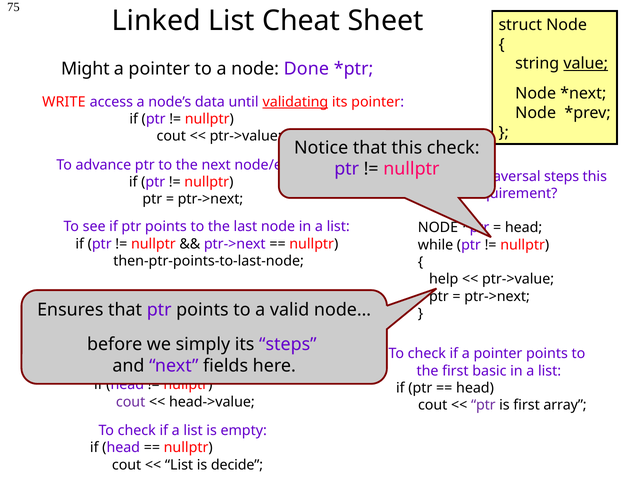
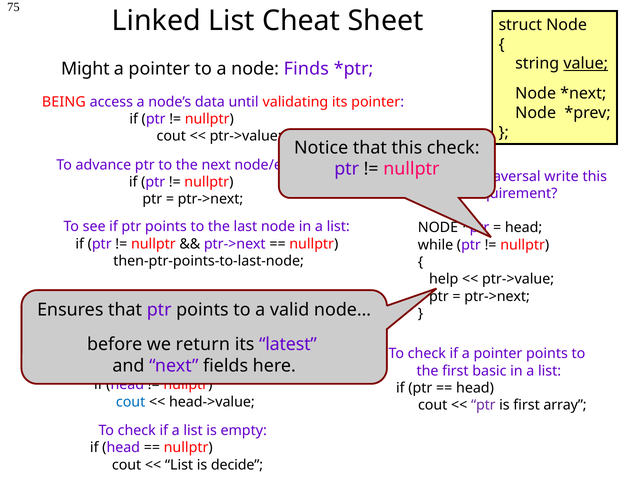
Done: Done -> Finds
WRITE: WRITE -> BEING
validating underline: present -> none
steps at (562, 176): steps -> write
simply: simply -> return
its steps: steps -> latest
cout at (131, 401) colour: purple -> blue
